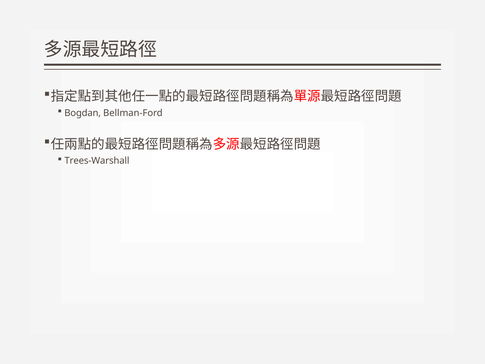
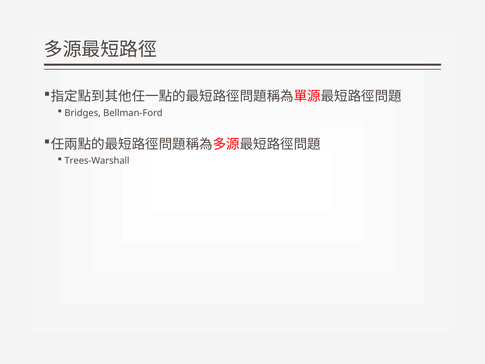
Bogdan: Bogdan -> Bridges
